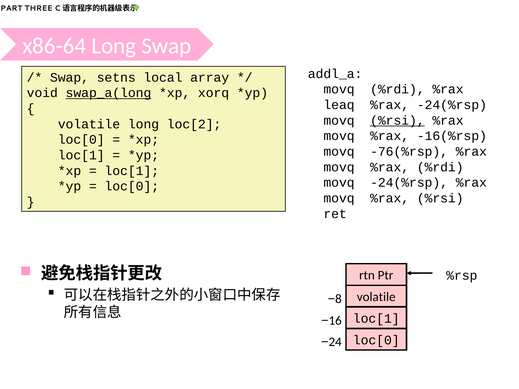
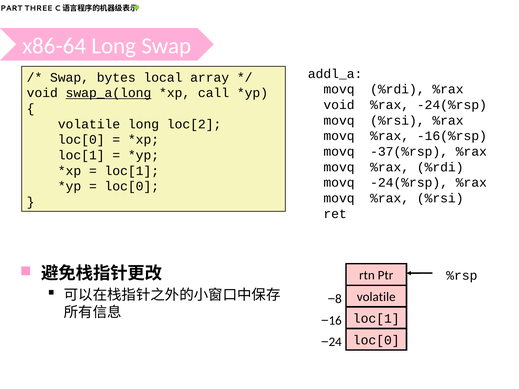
setns: setns -> bytes
xorq: xorq -> call
leaq at (339, 105): leaq -> void
%rsi at (397, 121) underline: present -> none
-76(%rsp: -76(%rsp -> -37(%rsp
